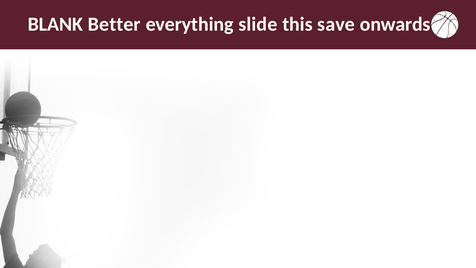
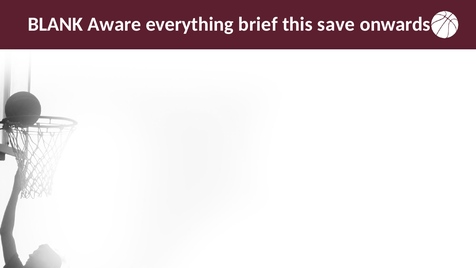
Better: Better -> Aware
slide: slide -> brief
